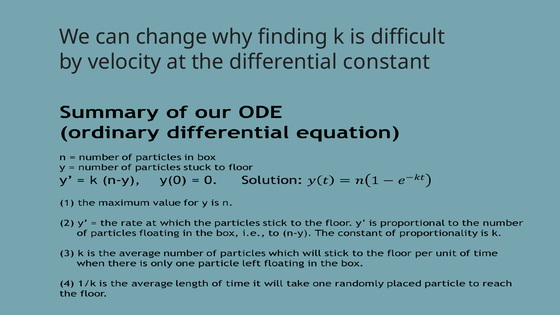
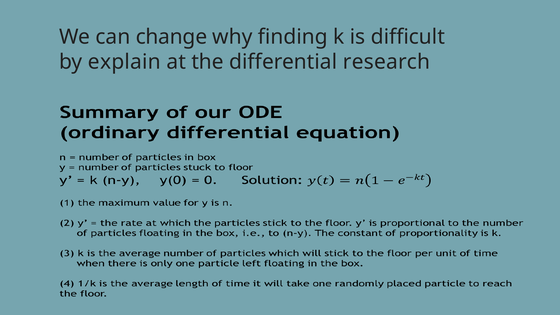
velocity: velocity -> explain
constant: constant -> research
